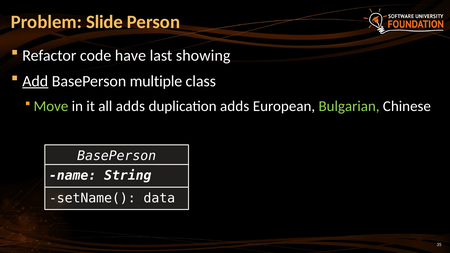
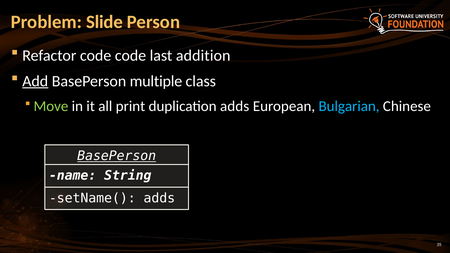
code have: have -> code
showing: showing -> addition
all adds: adds -> print
Bulgarian colour: light green -> light blue
BasePerson at (117, 156) underline: none -> present
setName( data: data -> adds
